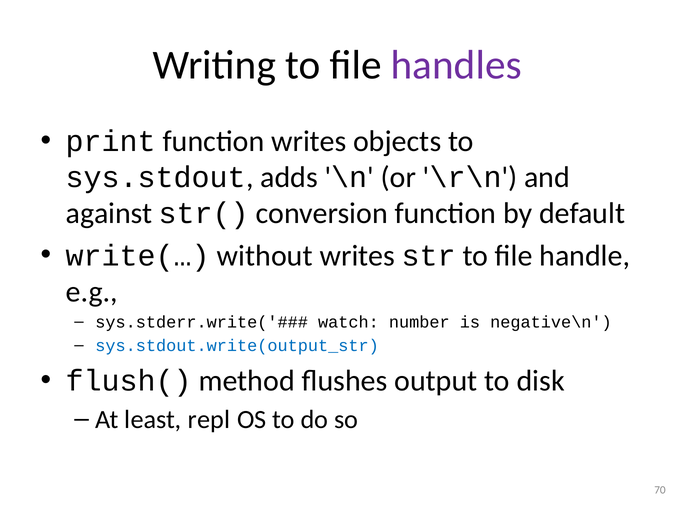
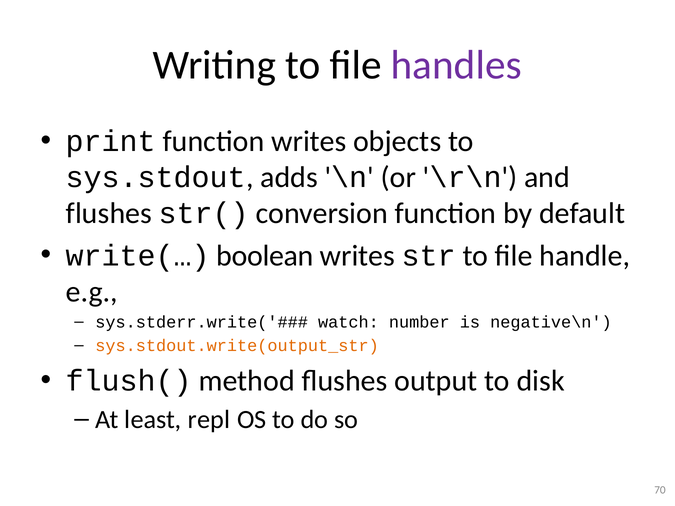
against at (109, 214): against -> flushes
without: without -> boolean
sys.stdout.write(output_str colour: blue -> orange
